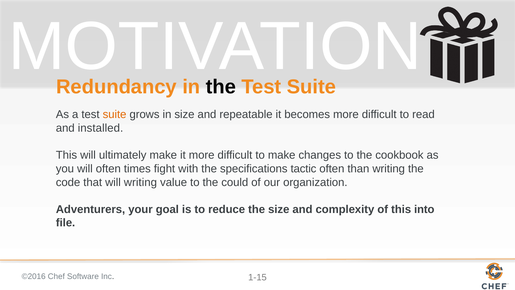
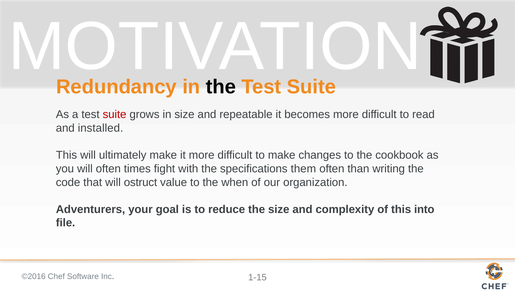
suite at (115, 114) colour: orange -> red
tactic: tactic -> them
will writing: writing -> ostruct
could: could -> when
